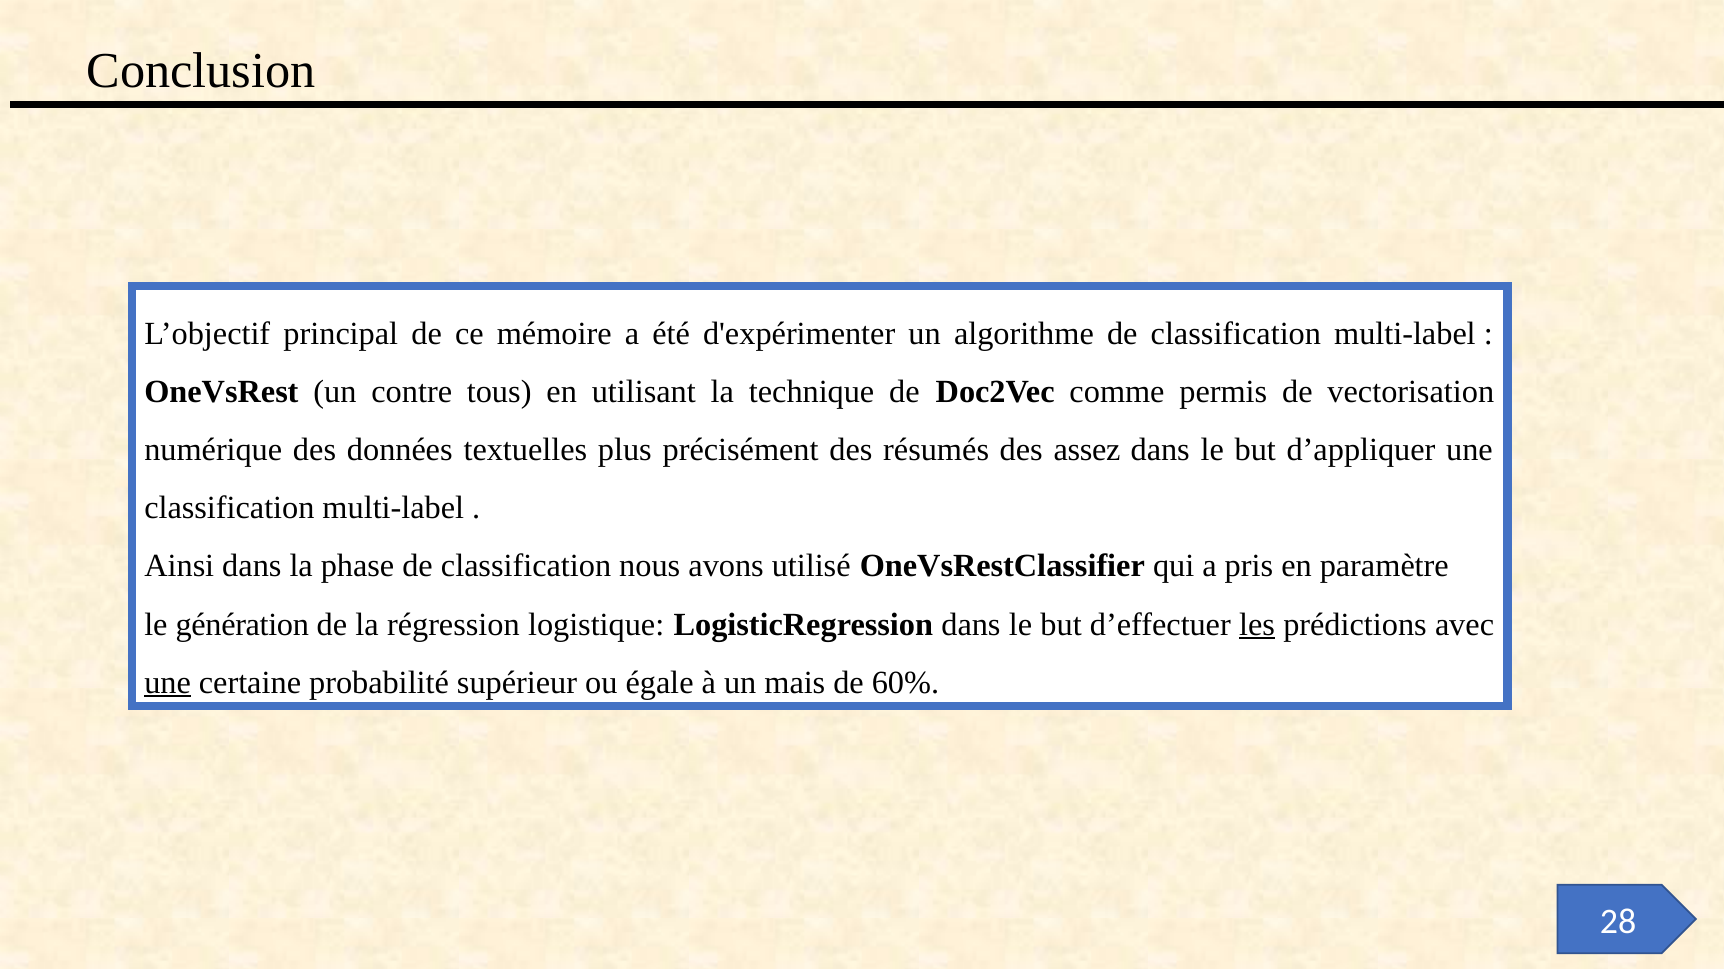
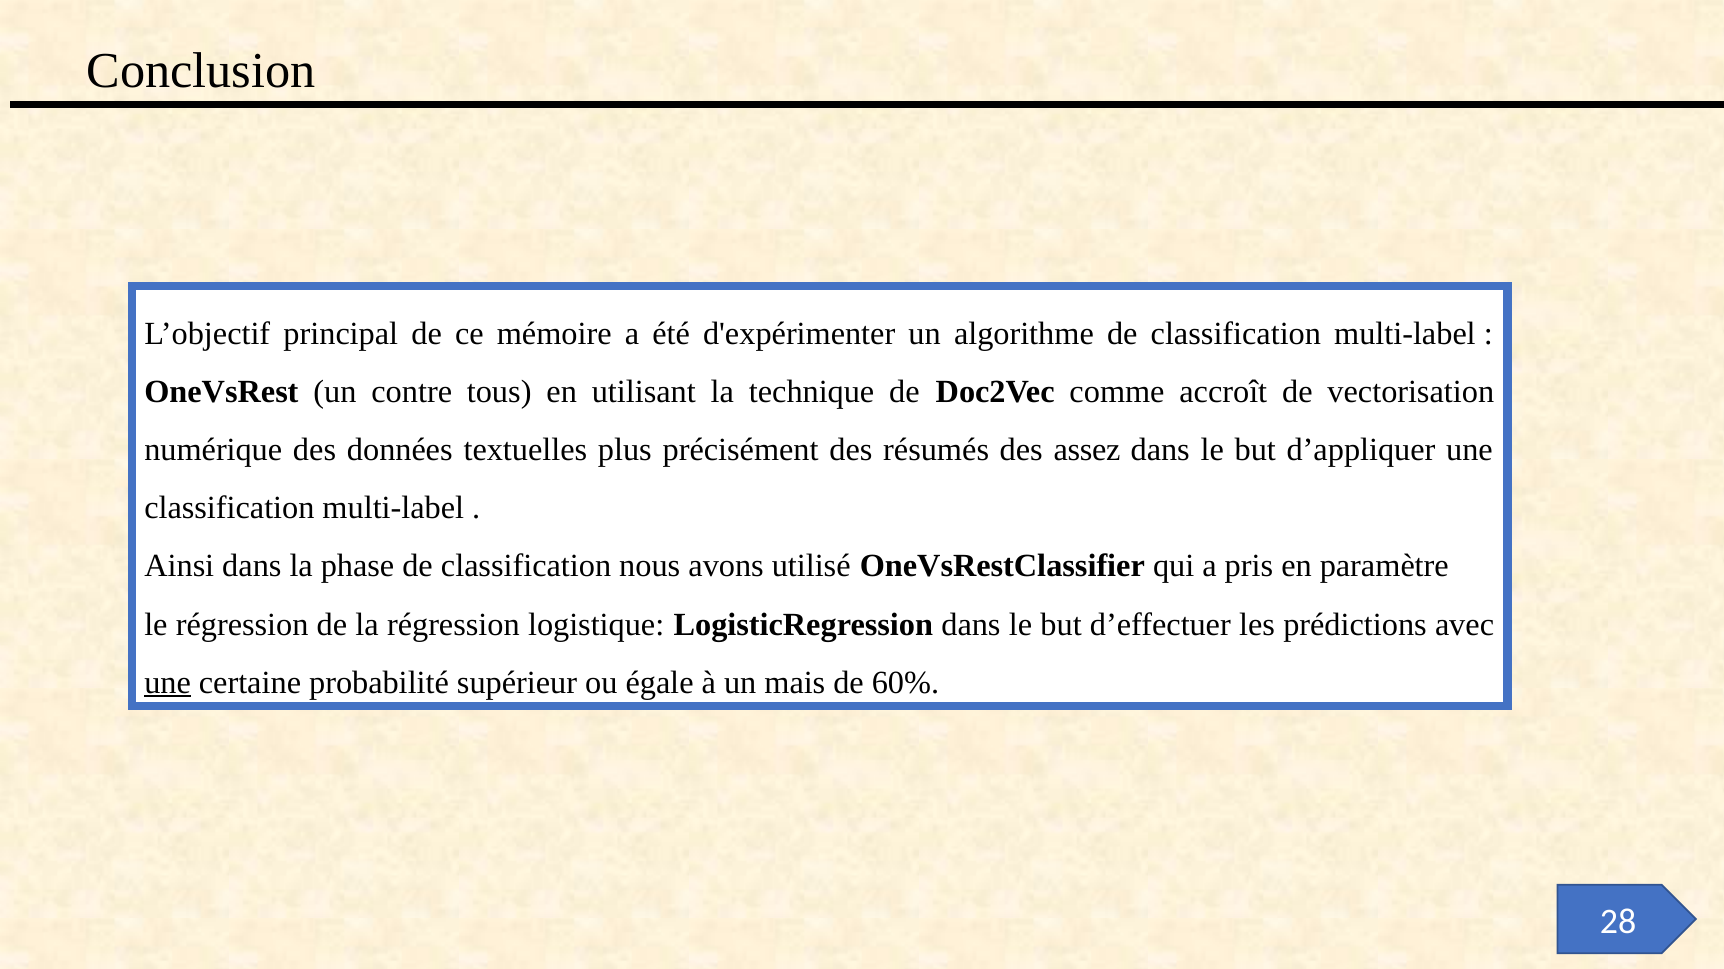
permis: permis -> accroît
le génération: génération -> régression
les underline: present -> none
